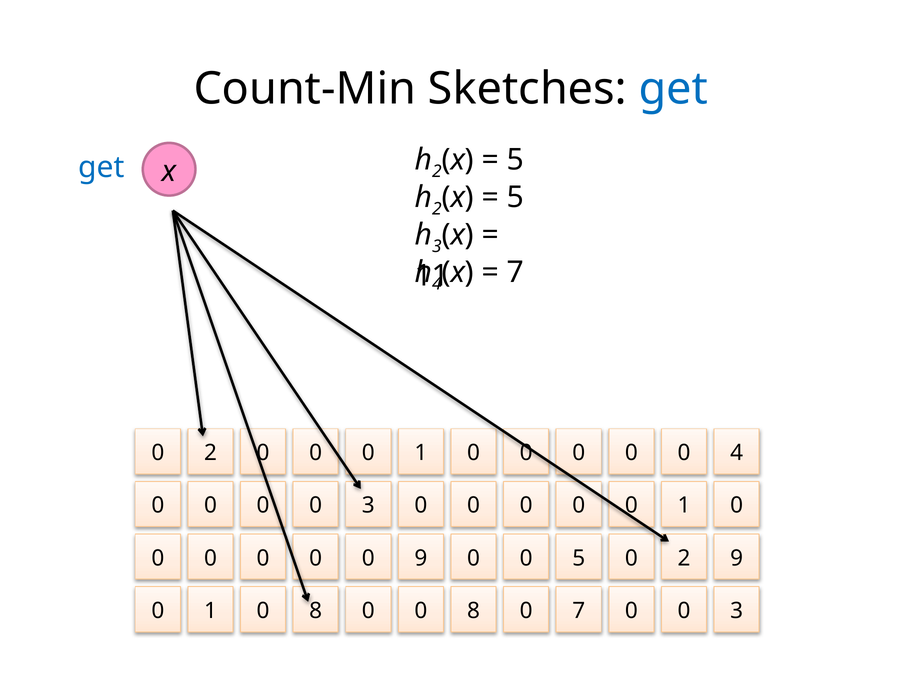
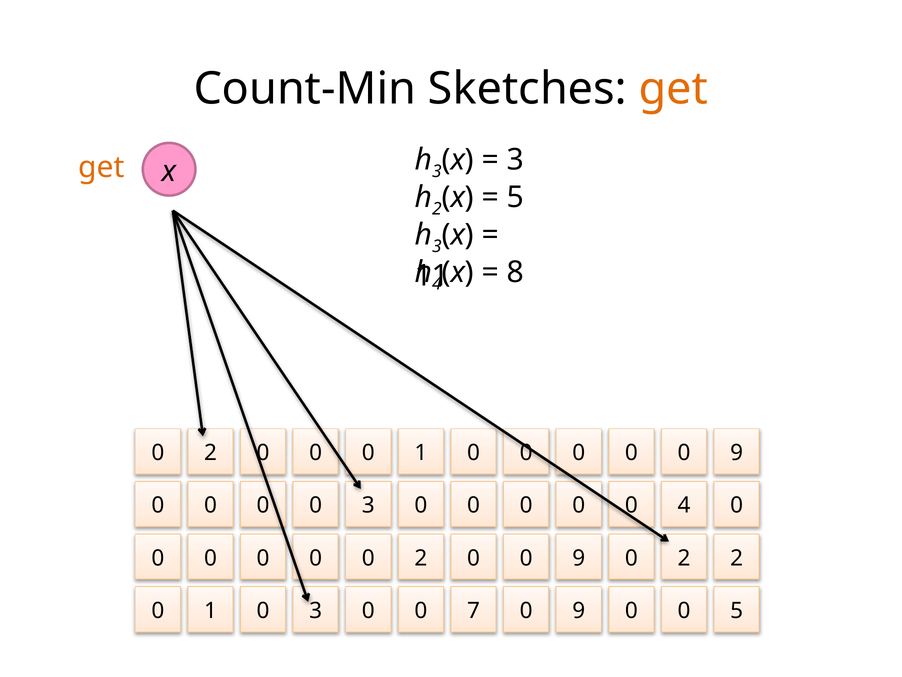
get at (673, 89) colour: blue -> orange
get at (101, 167) colour: blue -> orange
2 at (437, 172): 2 -> 3
5 at (515, 160): 5 -> 3
7 at (515, 272): 7 -> 8
4 at (737, 453): 4 -> 9
1 at (684, 505): 1 -> 4
9 at (421, 558): 9 -> 2
5 at (579, 558): 5 -> 9
2 9: 9 -> 2
8 at (316, 610): 8 -> 3
0 0 8: 8 -> 7
7 at (579, 610): 7 -> 9
3 at (737, 610): 3 -> 5
